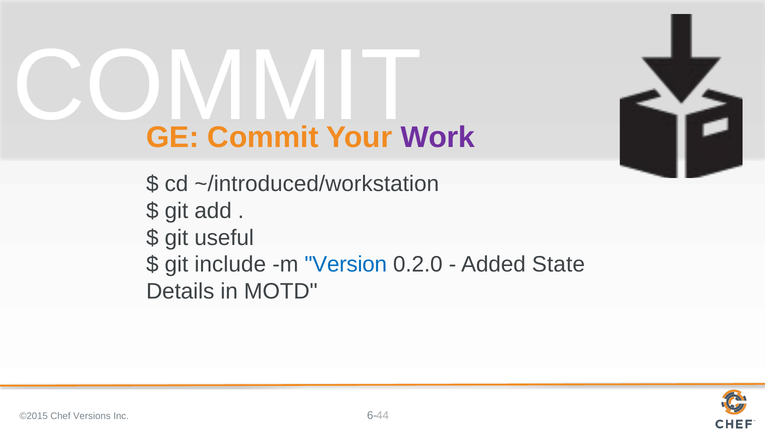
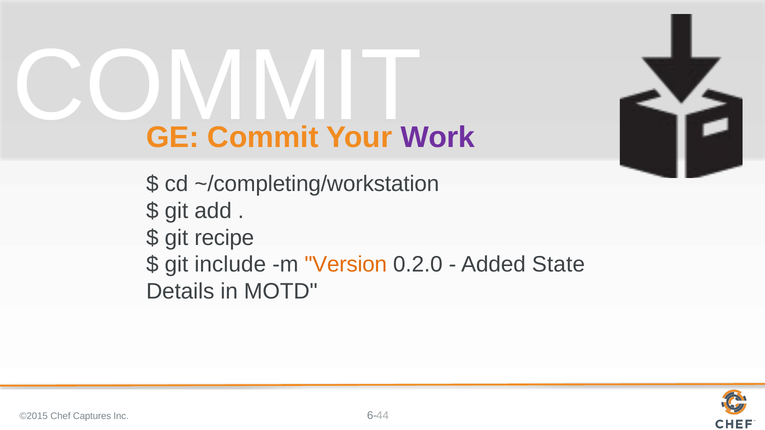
~/introduced/workstation: ~/introduced/workstation -> ~/completing/workstation
useful: useful -> recipe
Version colour: blue -> orange
Versions: Versions -> Captures
